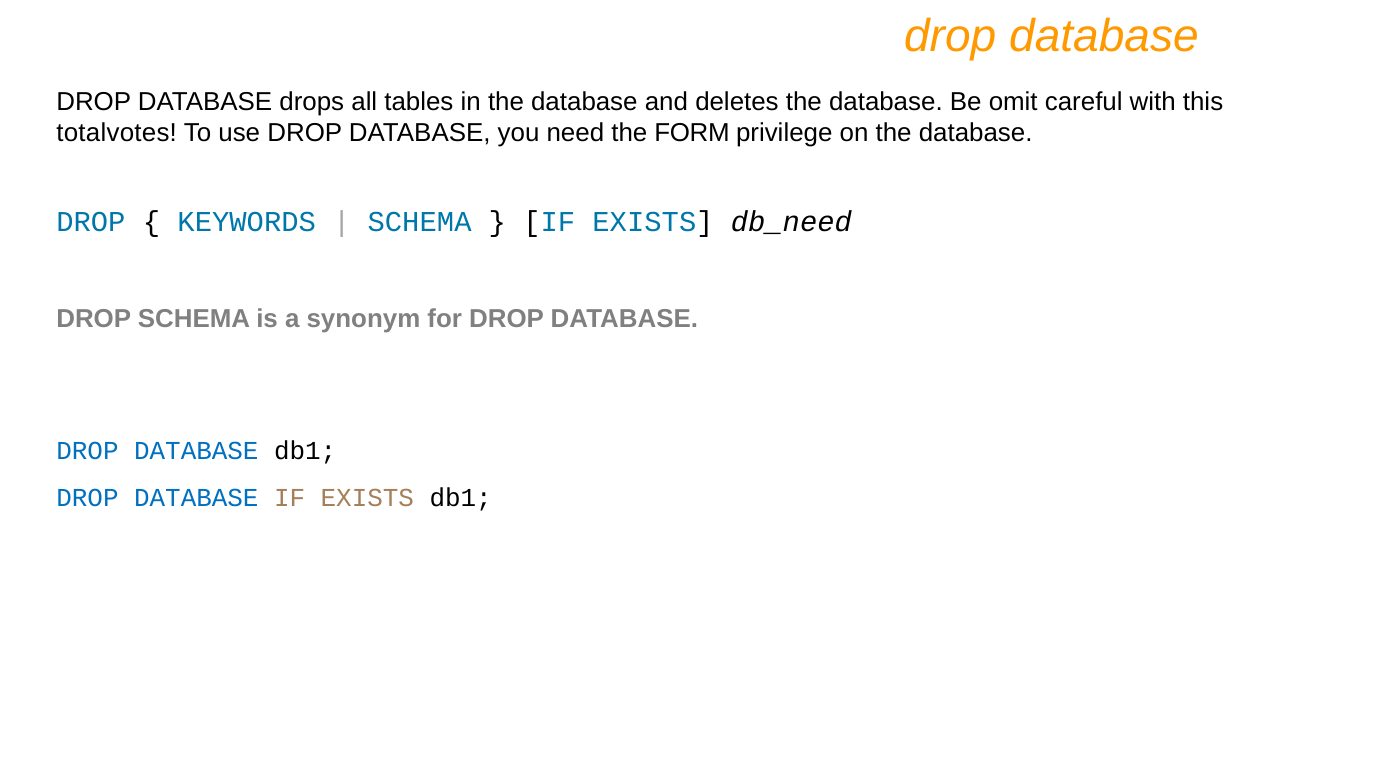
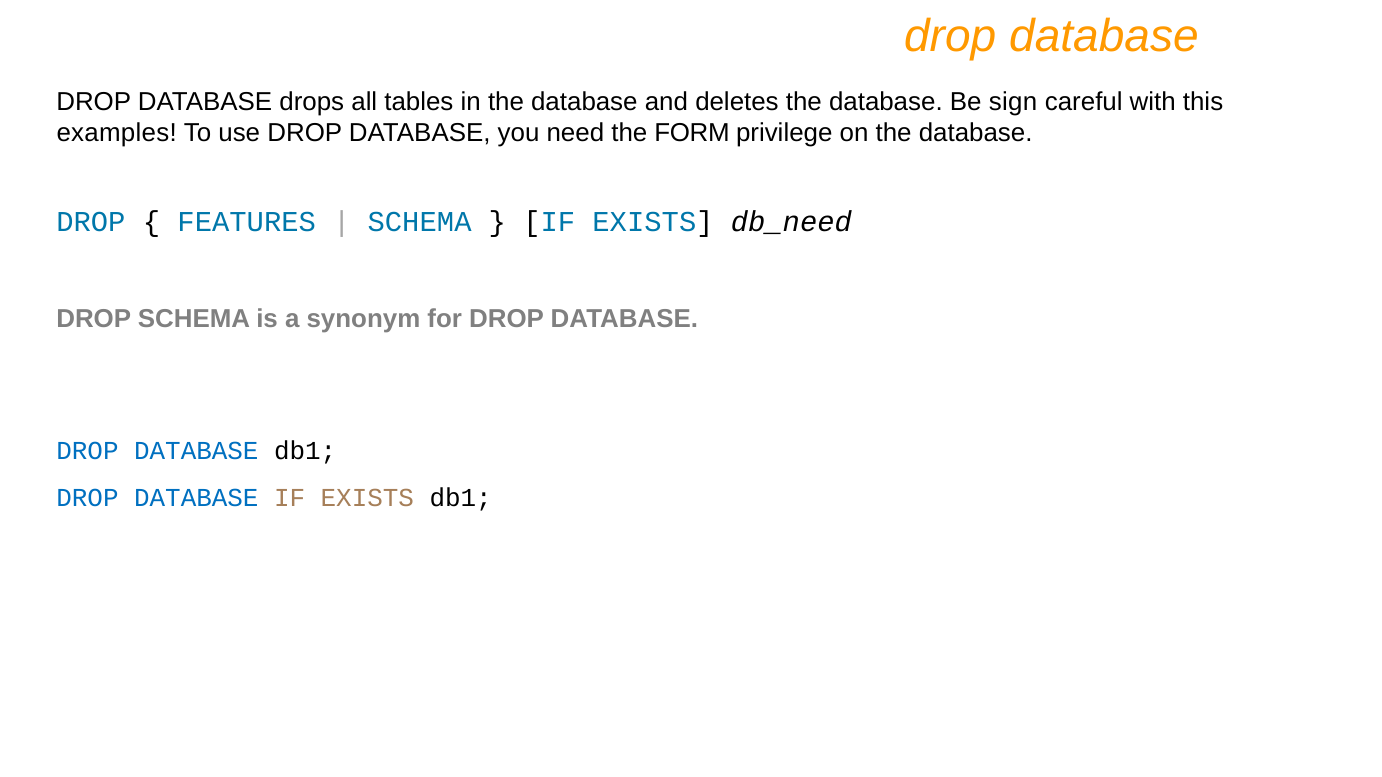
omit: omit -> sign
totalvotes: totalvotes -> examples
KEYWORDS: KEYWORDS -> FEATURES
